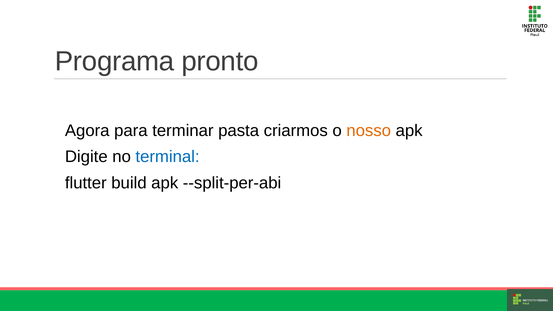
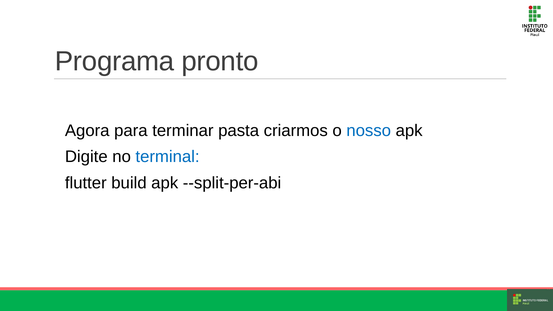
nosso colour: orange -> blue
